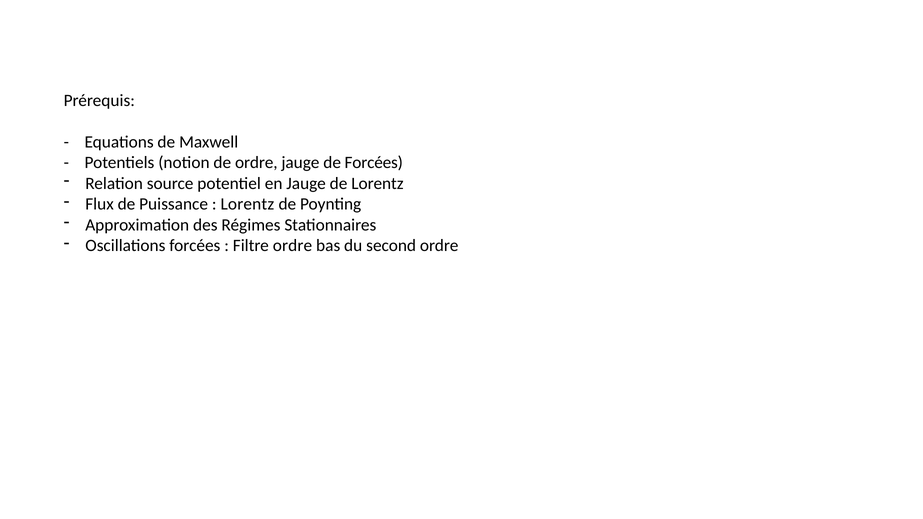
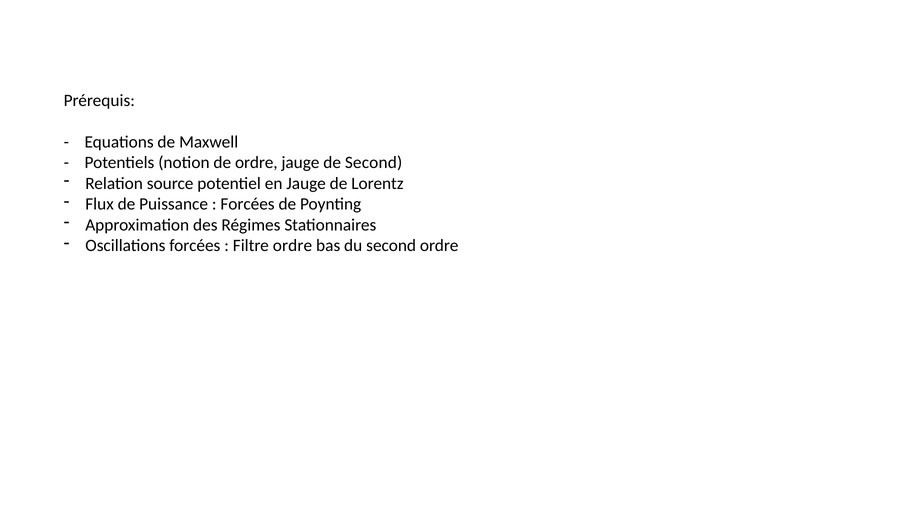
de Forcées: Forcées -> Second
Lorentz at (247, 204): Lorentz -> Forcées
